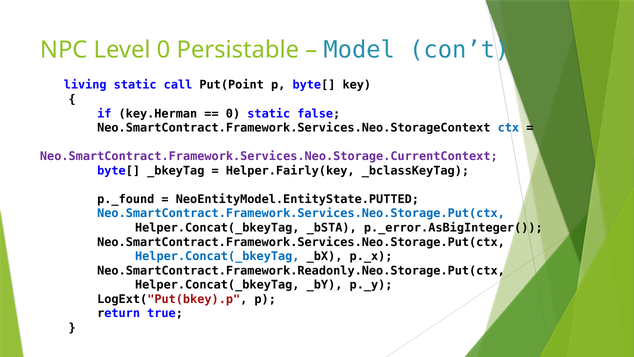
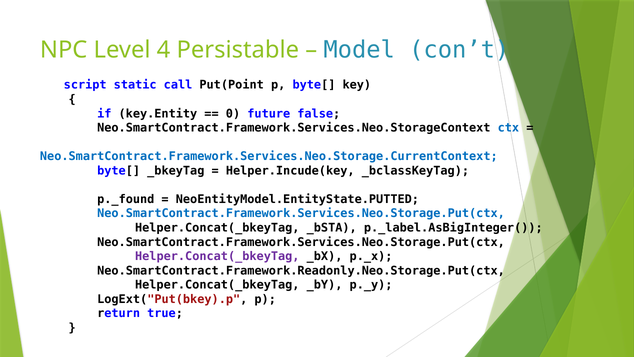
Level 0: 0 -> 4
living: living -> script
key.Herman: key.Herman -> key.Entity
0 static: static -> future
Neo.SmartContract.Framework.Services.Neo.Storage.CurrentContext colour: purple -> blue
Helper.Fairly(key: Helper.Fairly(key -> Helper.Incude(key
p._error.AsBigInteger(: p._error.AsBigInteger( -> p._label.AsBigInteger(
Helper.Concat(_bkeyTag at (217, 256) colour: blue -> purple
